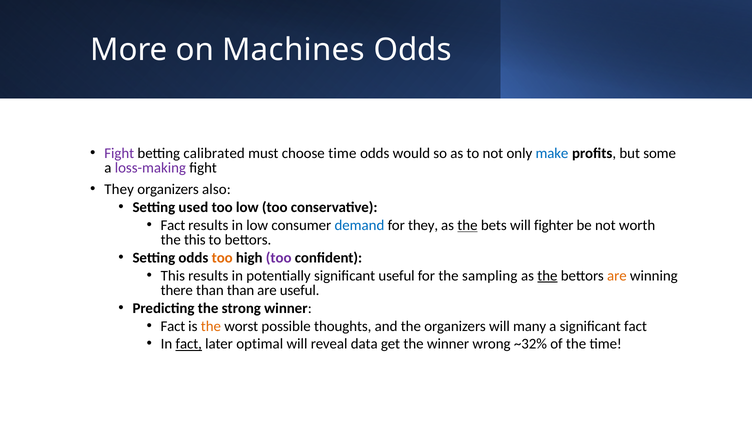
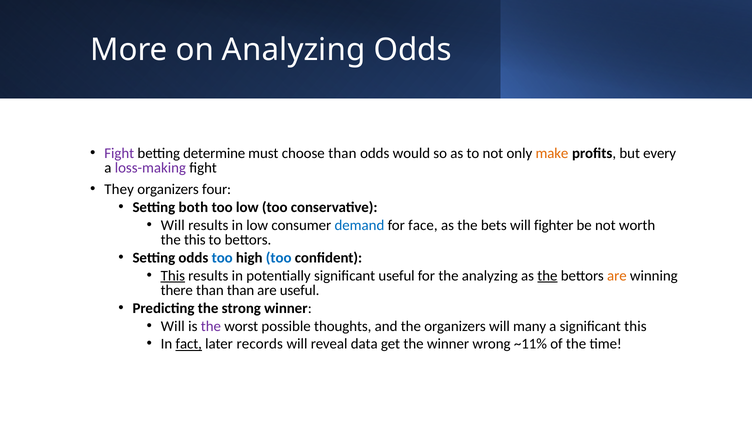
on Machines: Machines -> Analyzing
calibrated: calibrated -> determine
choose time: time -> than
make colour: blue -> orange
some: some -> every
also: also -> four
used: used -> both
Fact at (173, 225): Fact -> Will
for they: they -> face
the at (467, 225) underline: present -> none
too at (222, 258) colour: orange -> blue
too at (279, 258) colour: purple -> blue
This at (173, 276) underline: none -> present
the sampling: sampling -> analyzing
Fact at (173, 326): Fact -> Will
the at (211, 326) colour: orange -> purple
significant fact: fact -> this
optimal: optimal -> records
~32%: ~32% -> ~11%
